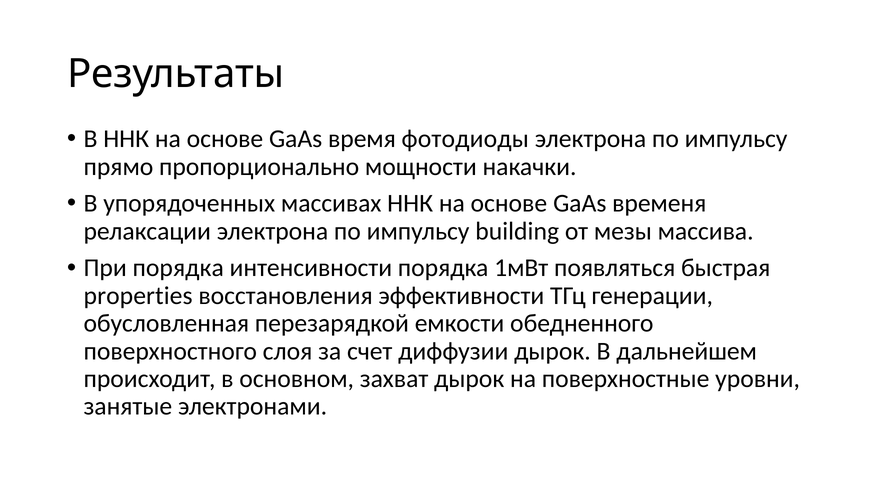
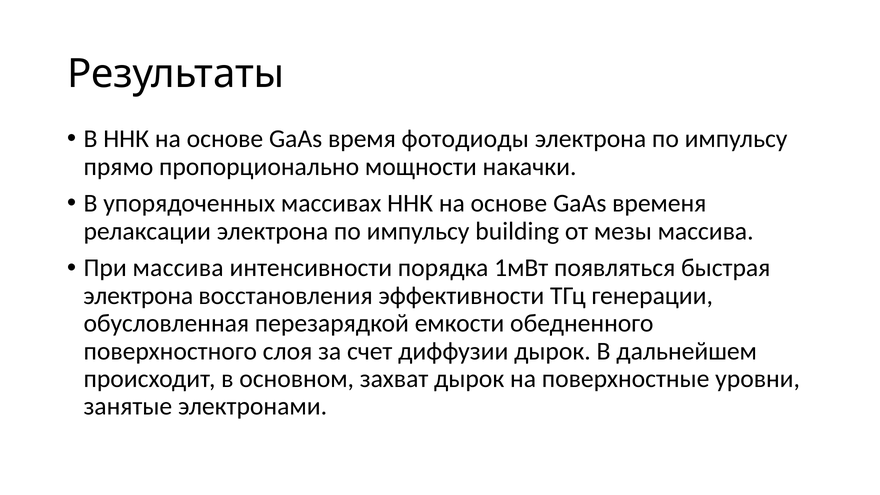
При порядка: порядка -> массива
properties at (138, 296): properties -> электрона
